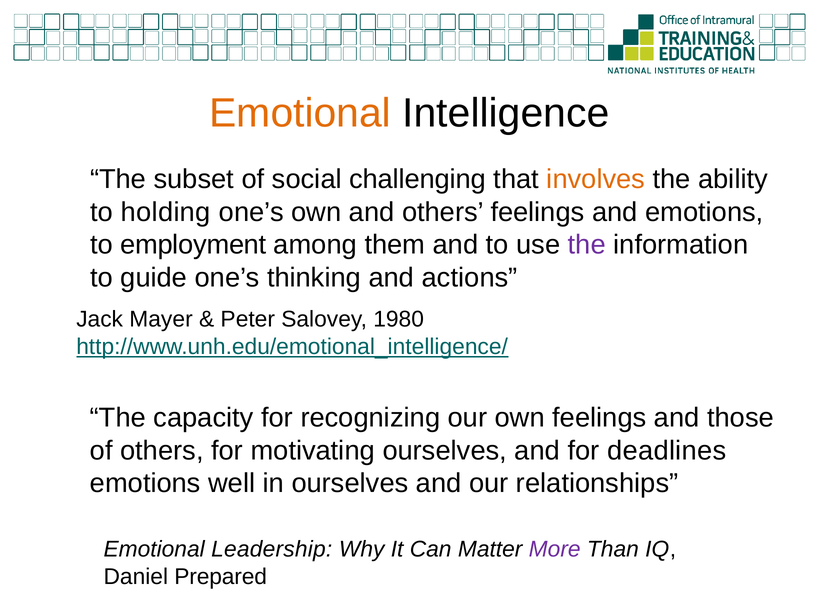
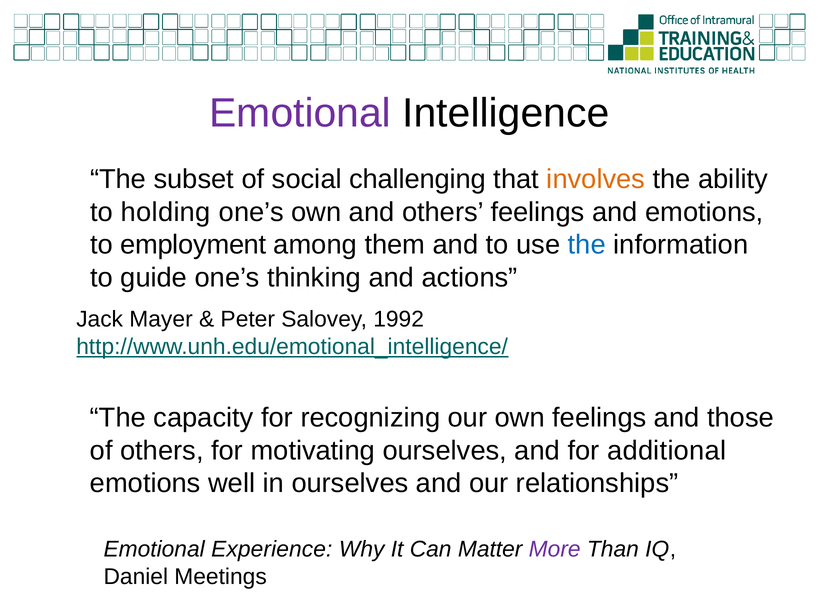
Emotional at (300, 113) colour: orange -> purple
the at (587, 245) colour: purple -> blue
1980: 1980 -> 1992
deadlines: deadlines -> additional
Leadership: Leadership -> Experience
Prepared: Prepared -> Meetings
